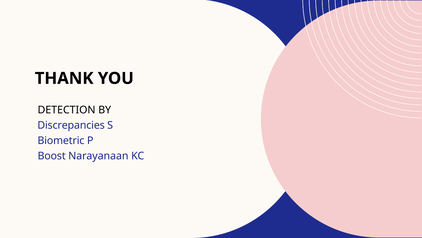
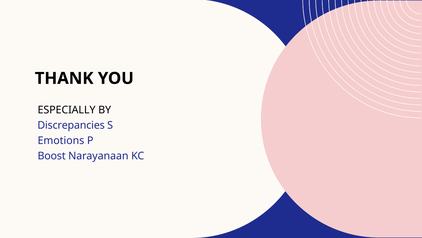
DETECTION: DETECTION -> ESPECIALLY
Biometric: Biometric -> Emotions
